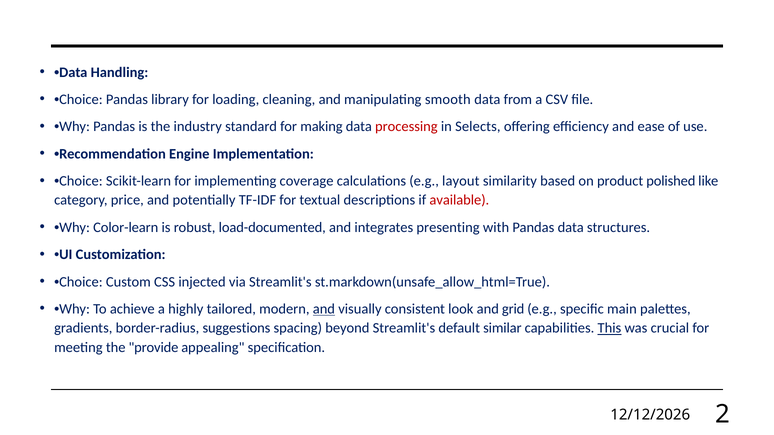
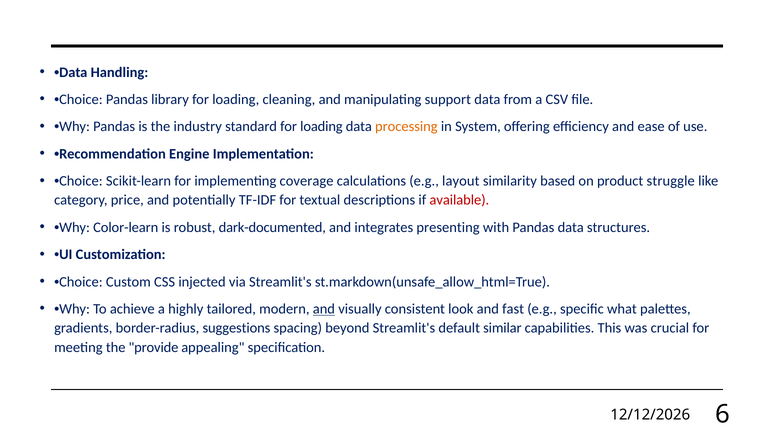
smooth: smooth -> support
standard for making: making -> loading
processing colour: red -> orange
Selects: Selects -> System
polished: polished -> struggle
load-documented: load-documented -> dark-documented
grid: grid -> fast
main: main -> what
This underline: present -> none
2: 2 -> 6
